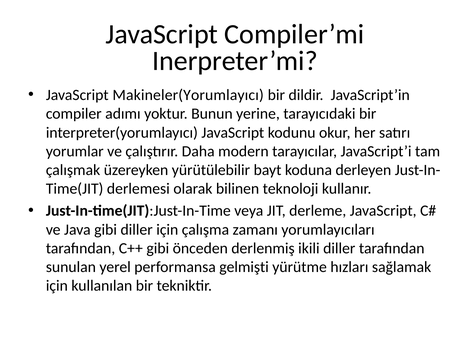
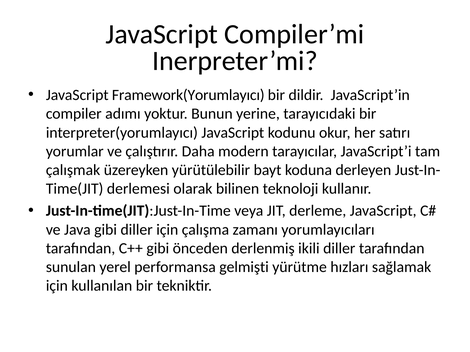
Makineler(Yorumlayıcı: Makineler(Yorumlayıcı -> Framework(Yorumlayıcı
